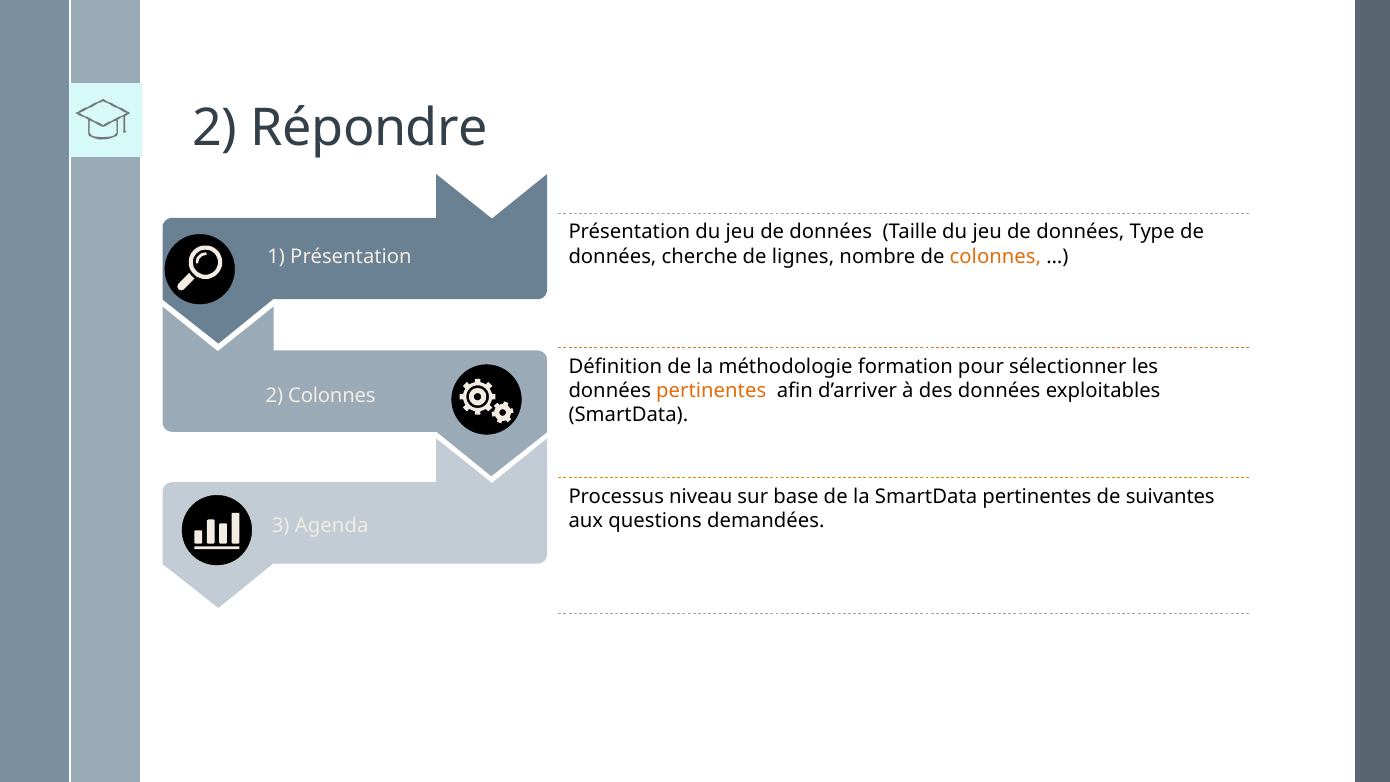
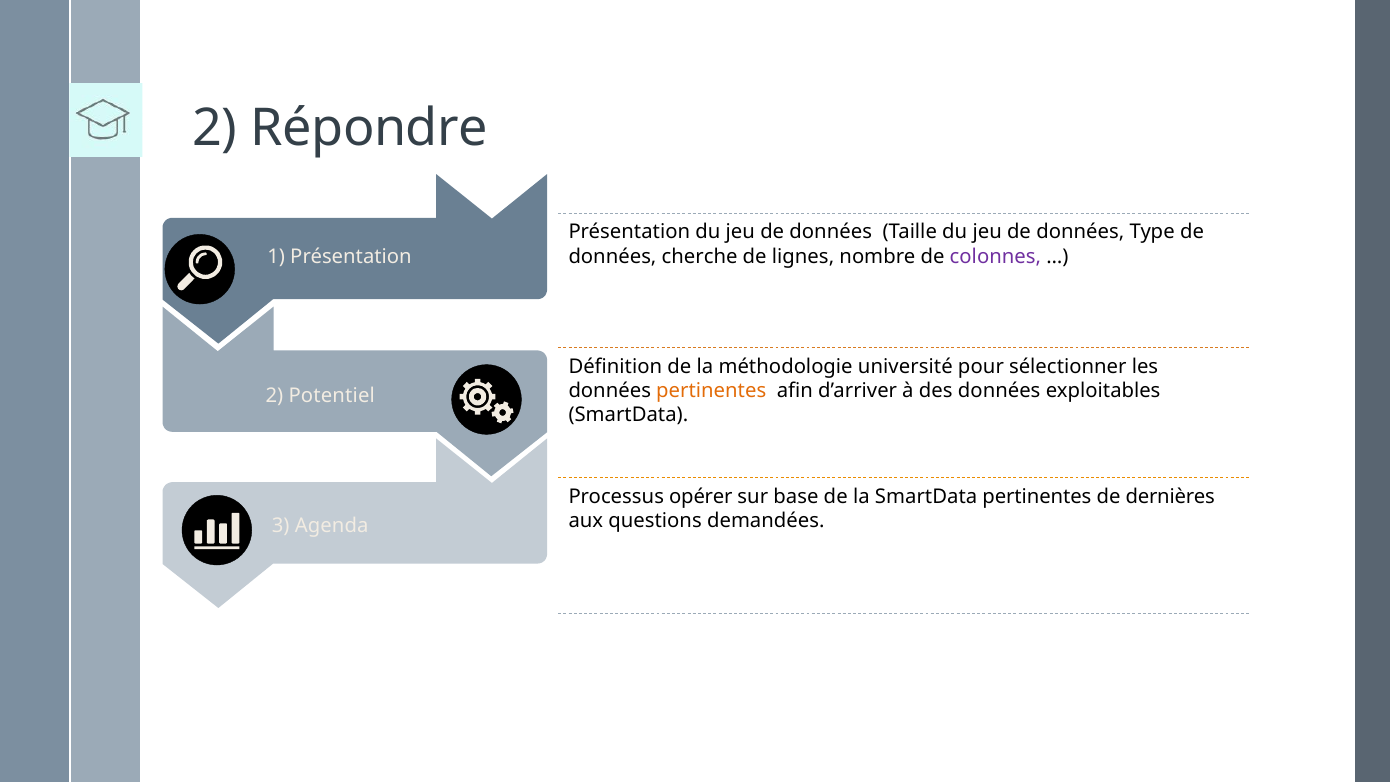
colonnes at (995, 257) colour: orange -> purple
formation: formation -> université
2 Colonnes: Colonnes -> Potentiel
niveau: niveau -> opérer
suivantes: suivantes -> dernières
